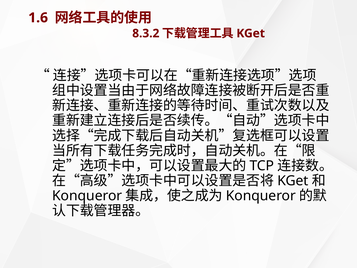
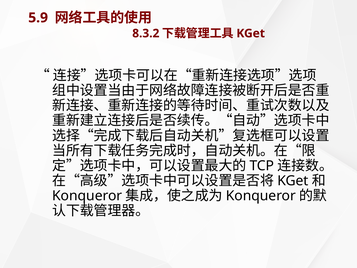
1.6: 1.6 -> 5.9
